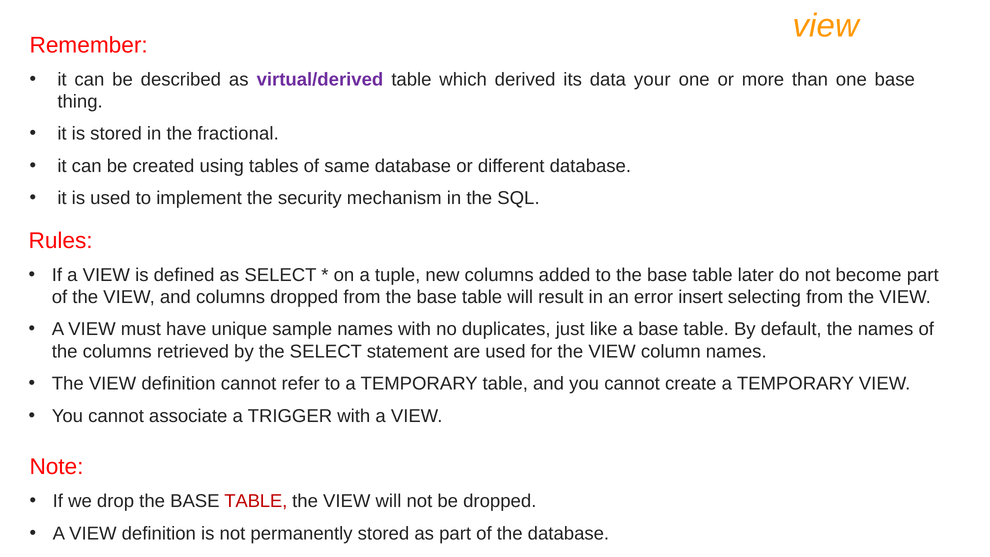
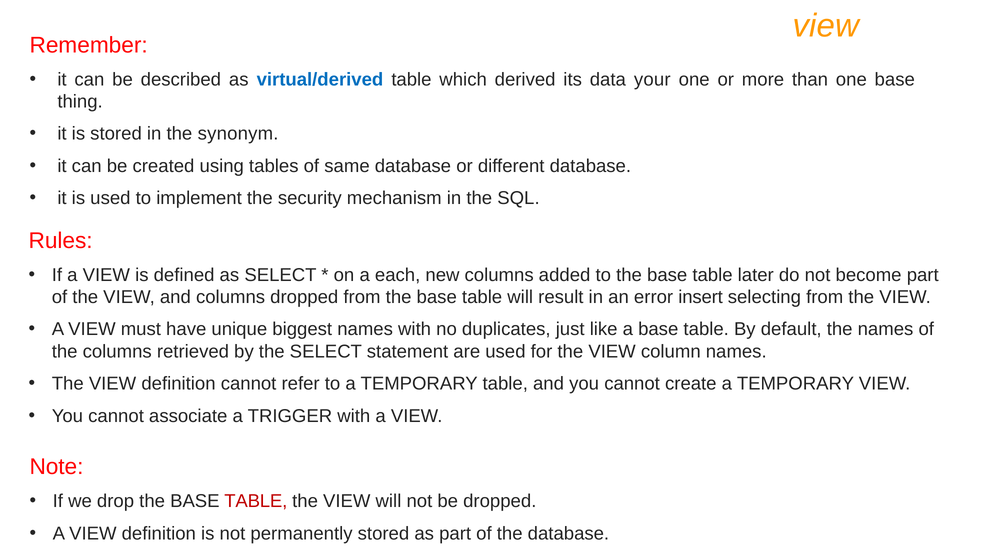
virtual/derived colour: purple -> blue
fractional: fractional -> synonym
tuple: tuple -> each
sample: sample -> biggest
